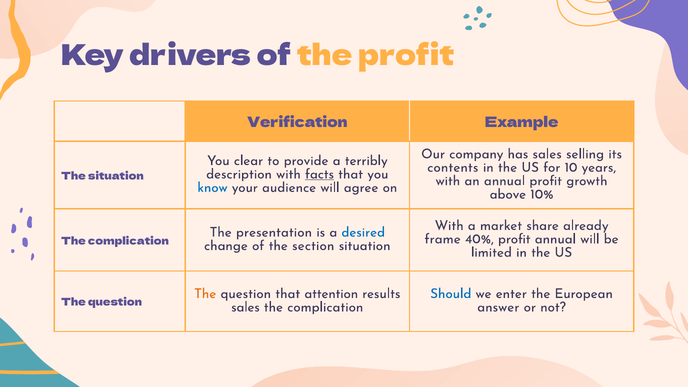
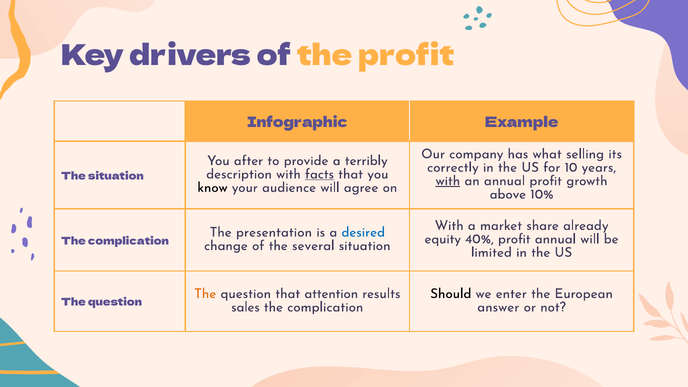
Verification: Verification -> Infographic
has sales: sales -> what
clear: clear -> after
contents: contents -> correctly
with at (448, 181) underline: none -> present
know colour: blue -> black
frame: frame -> equity
section: section -> several
Should colour: blue -> black
